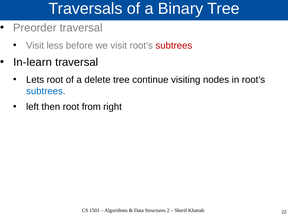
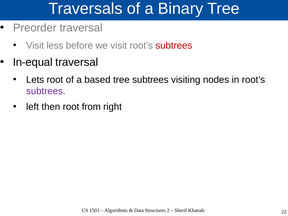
In-learn: In-learn -> In-equal
delete: delete -> based
tree continue: continue -> subtrees
subtrees at (46, 91) colour: blue -> purple
